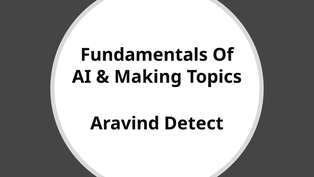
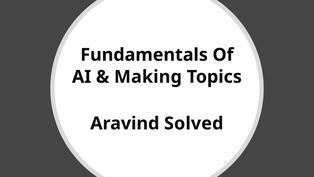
Detect: Detect -> Solved
